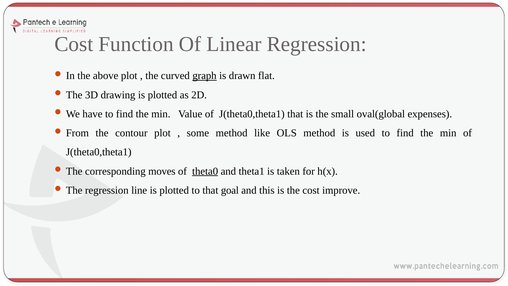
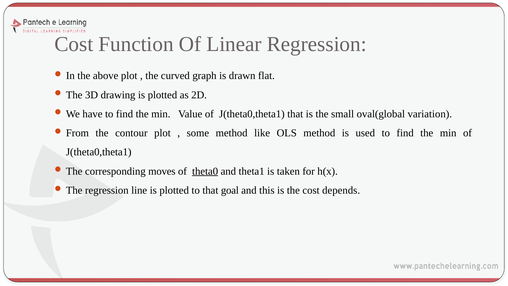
graph underline: present -> none
expenses: expenses -> variation
improve: improve -> depends
